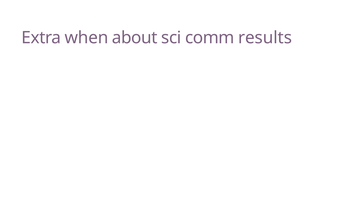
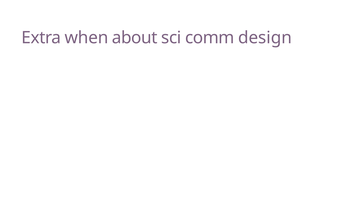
results: results -> design
